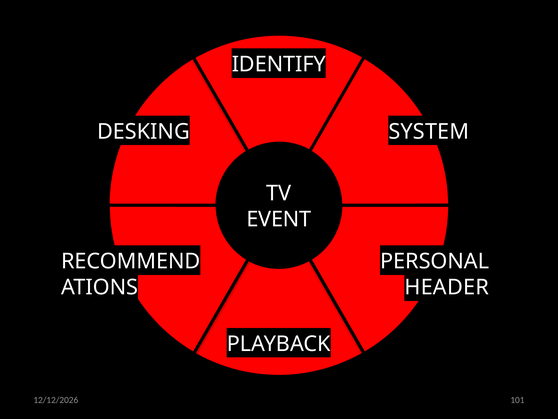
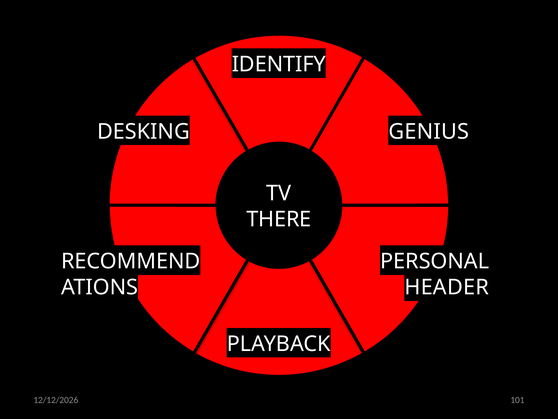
SYSTEM: SYSTEM -> GENIUS
EVENT: EVENT -> THERE
